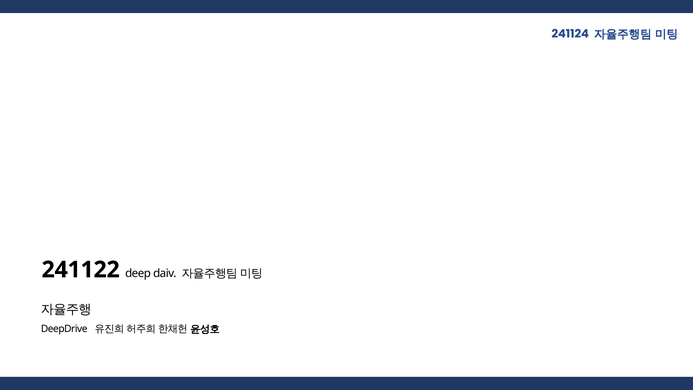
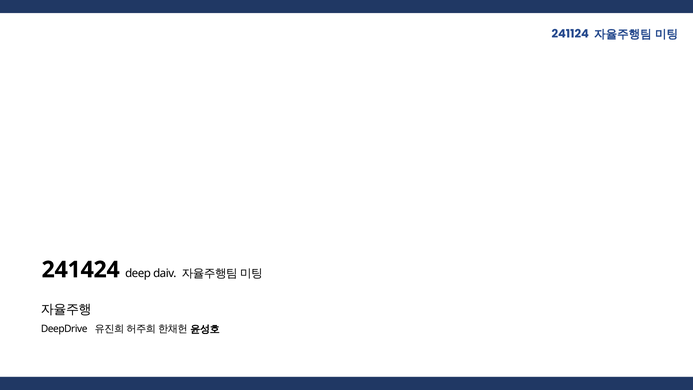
241122: 241122 -> 241424
